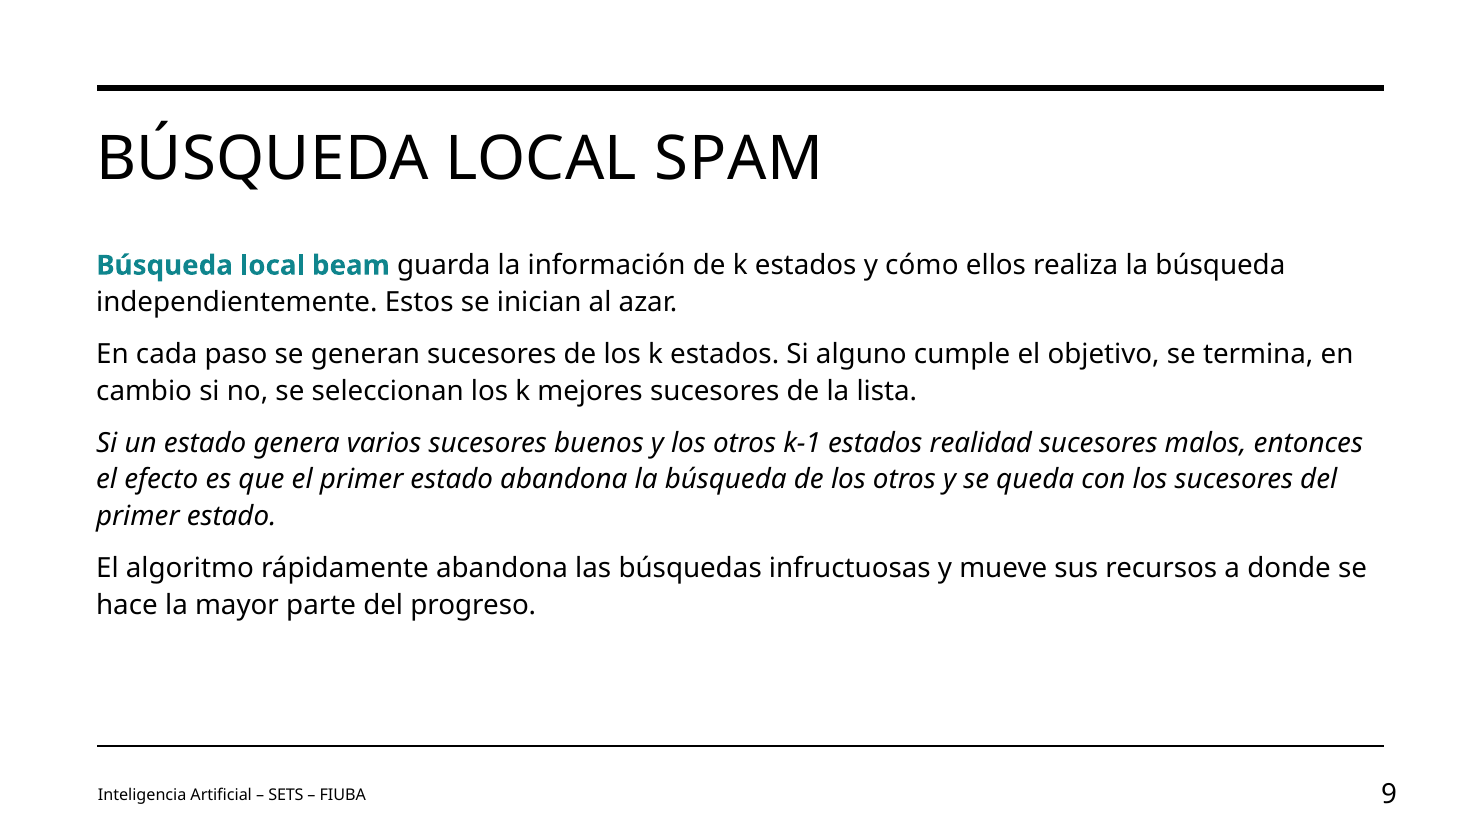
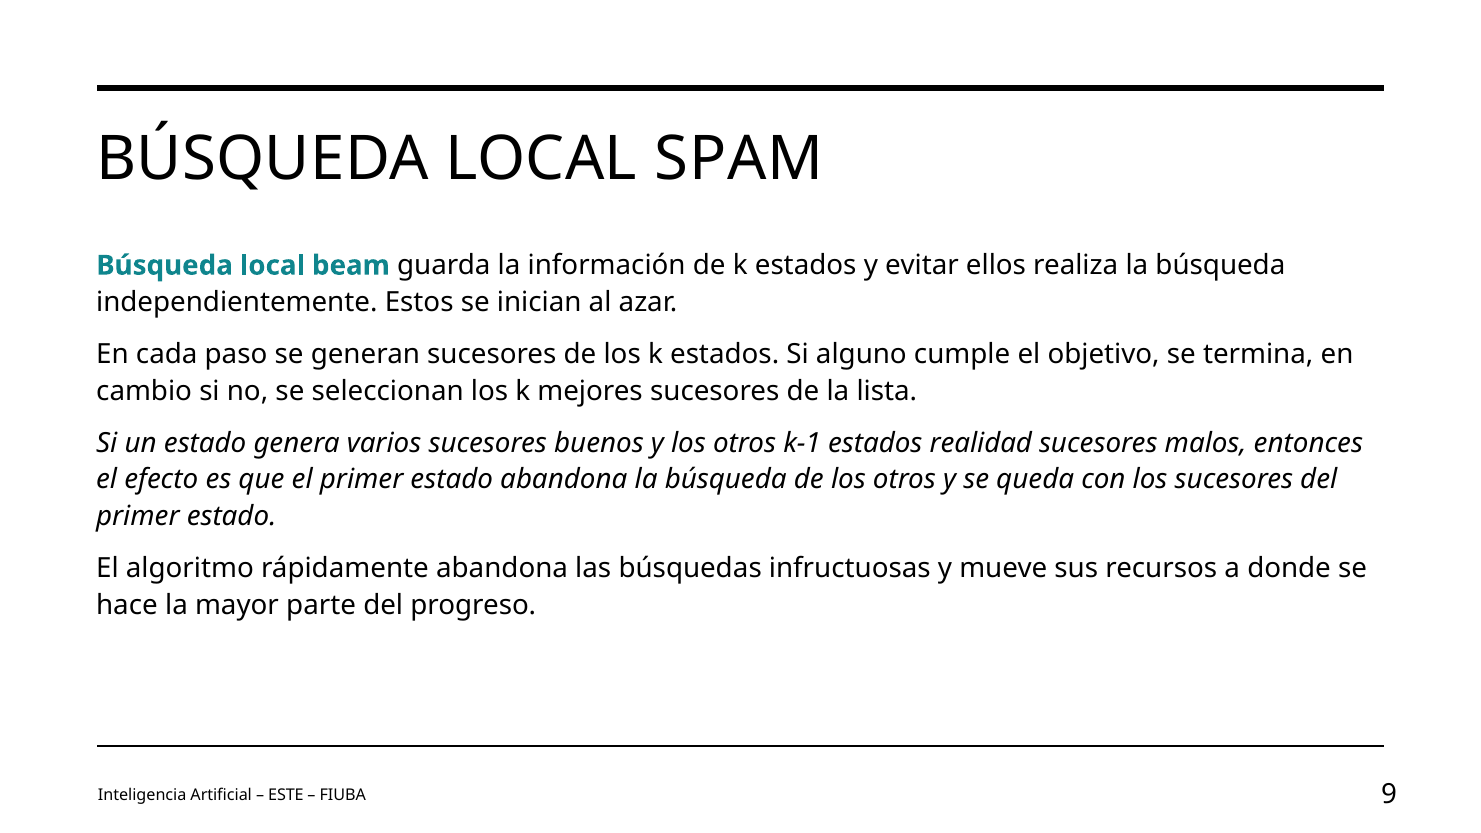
cómo: cómo -> evitar
SETS: SETS -> ESTE
